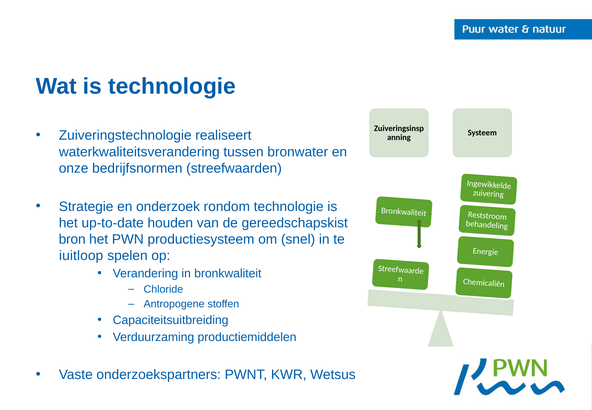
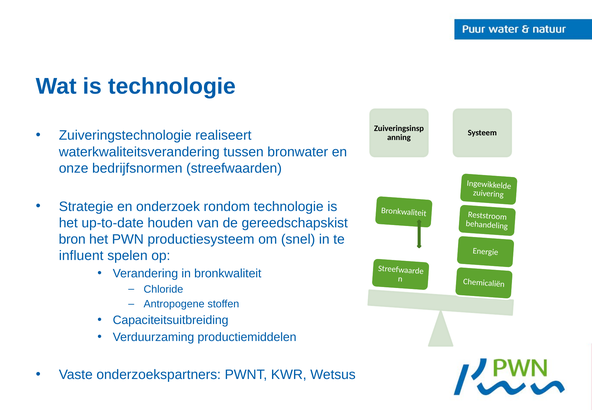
iuitloop: iuitloop -> influent
